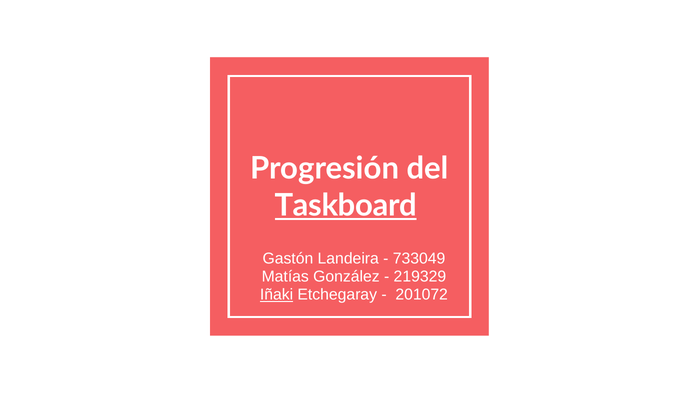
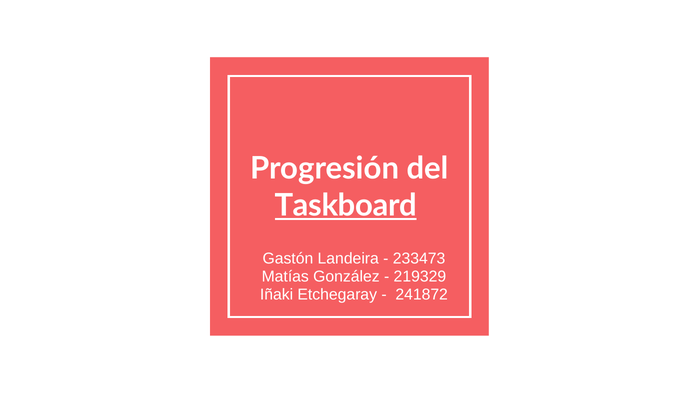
733049: 733049 -> 233473
Iñaki underline: present -> none
201072: 201072 -> 241872
